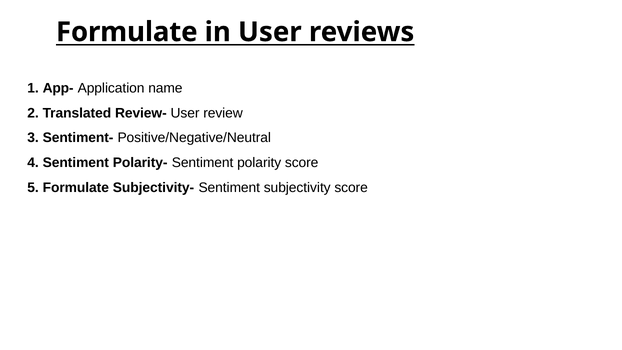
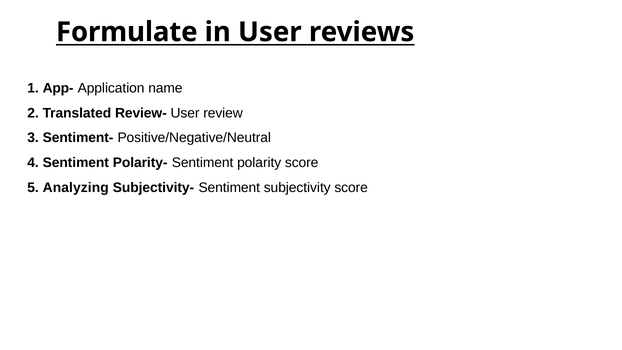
Formulate at (76, 188): Formulate -> Analyzing
